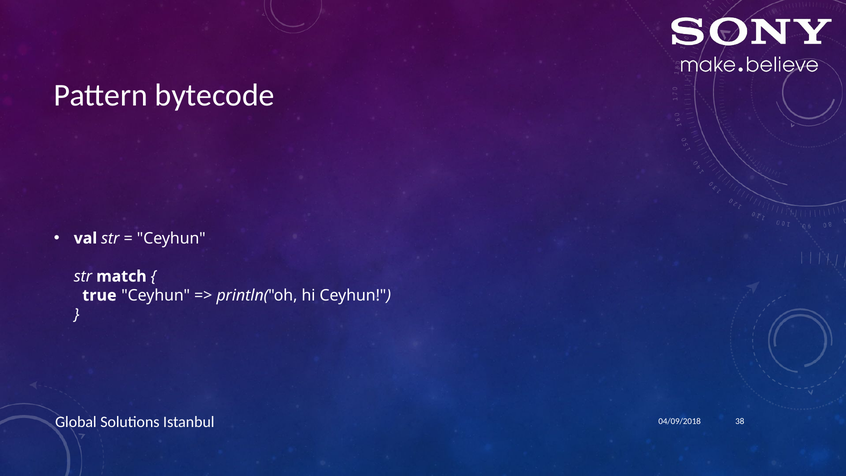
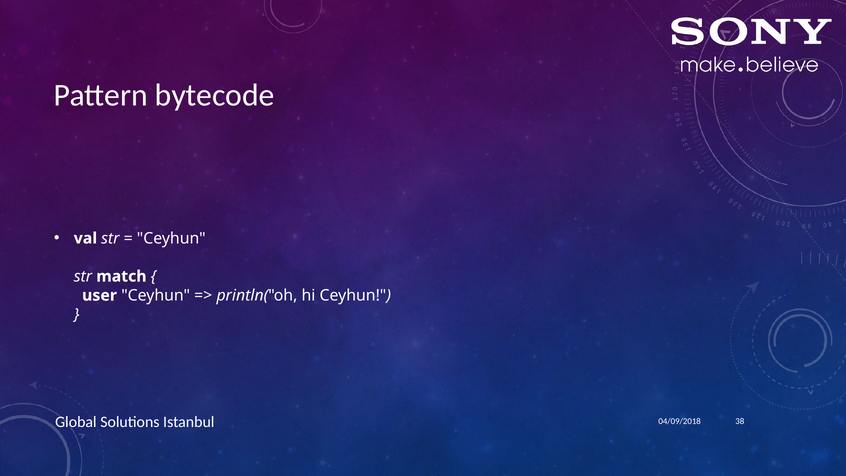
true: true -> user
